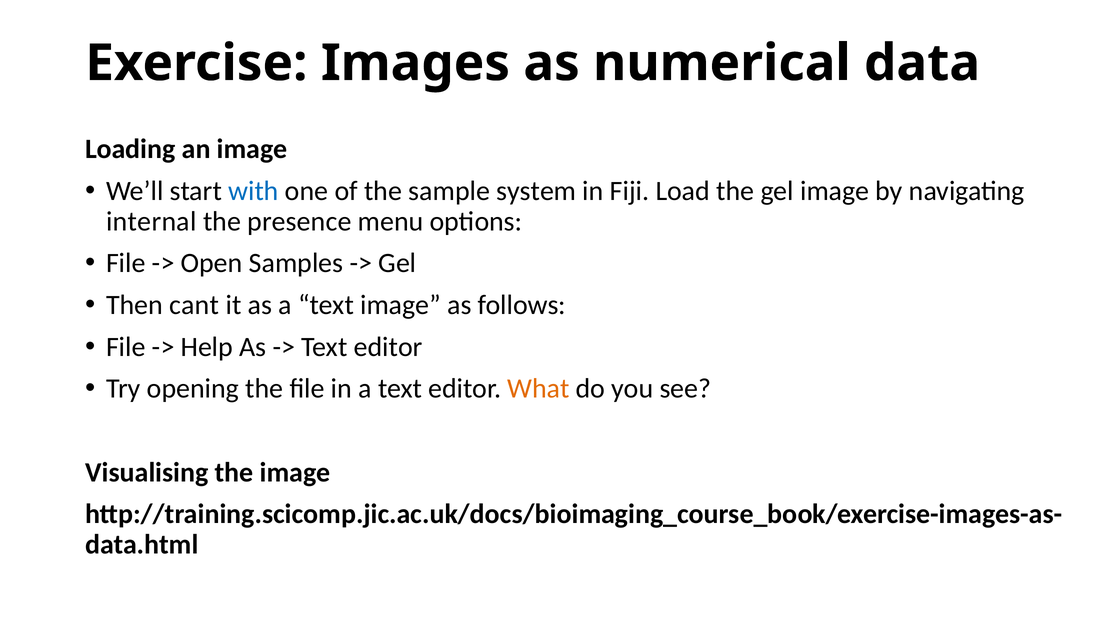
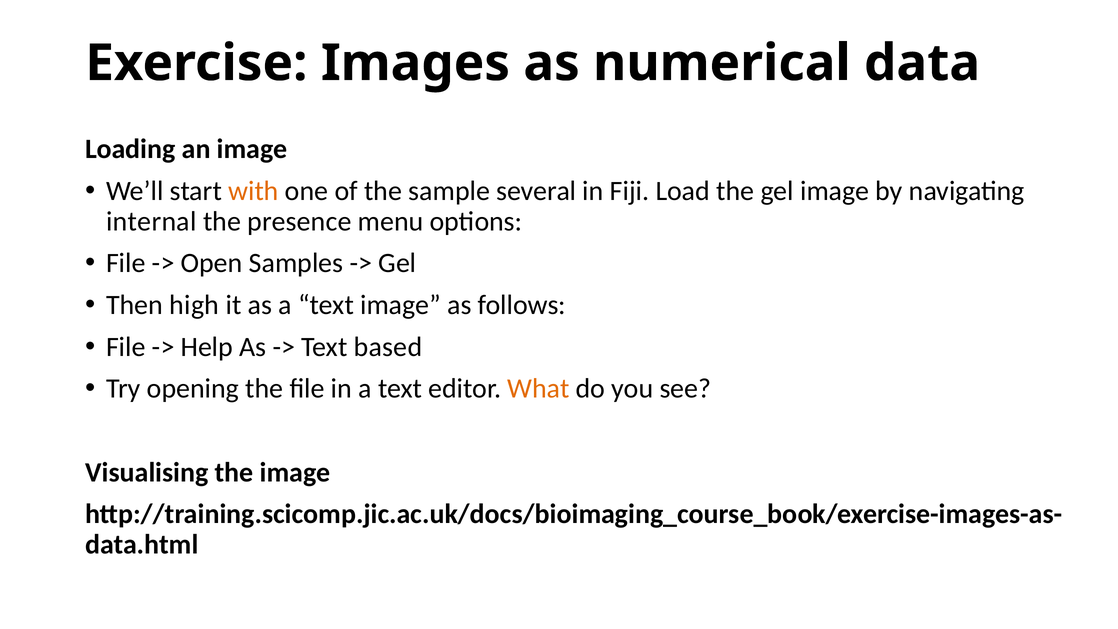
with colour: blue -> orange
system: system -> several
cant: cant -> high
editor at (388, 347): editor -> based
